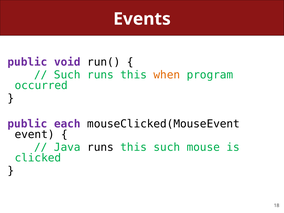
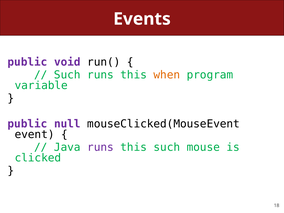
occurred: occurred -> variable
each: each -> null
runs at (100, 147) colour: black -> purple
